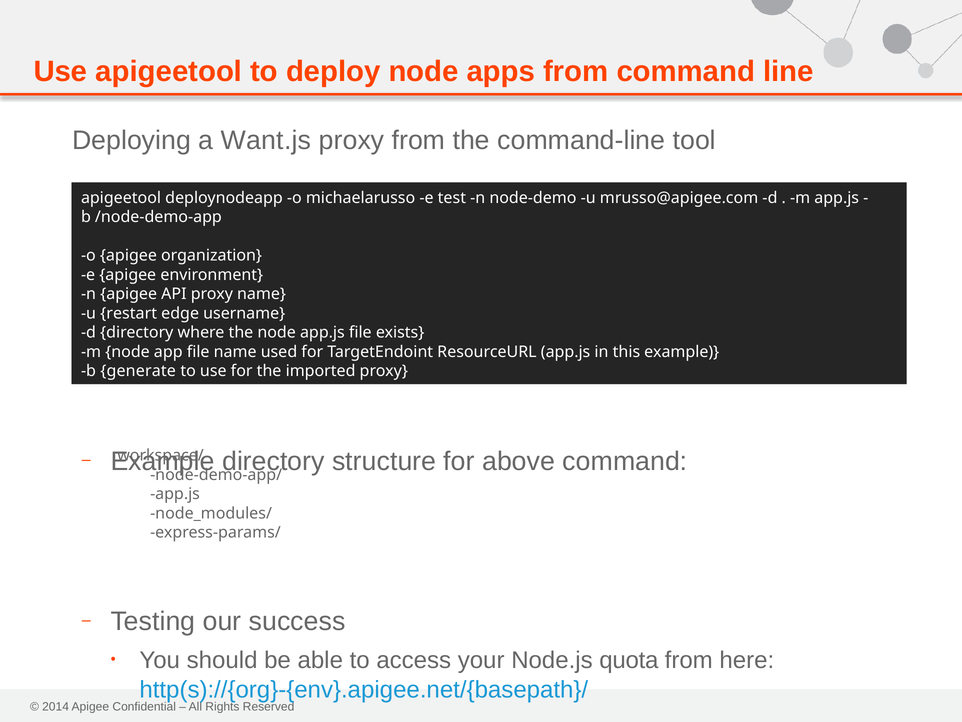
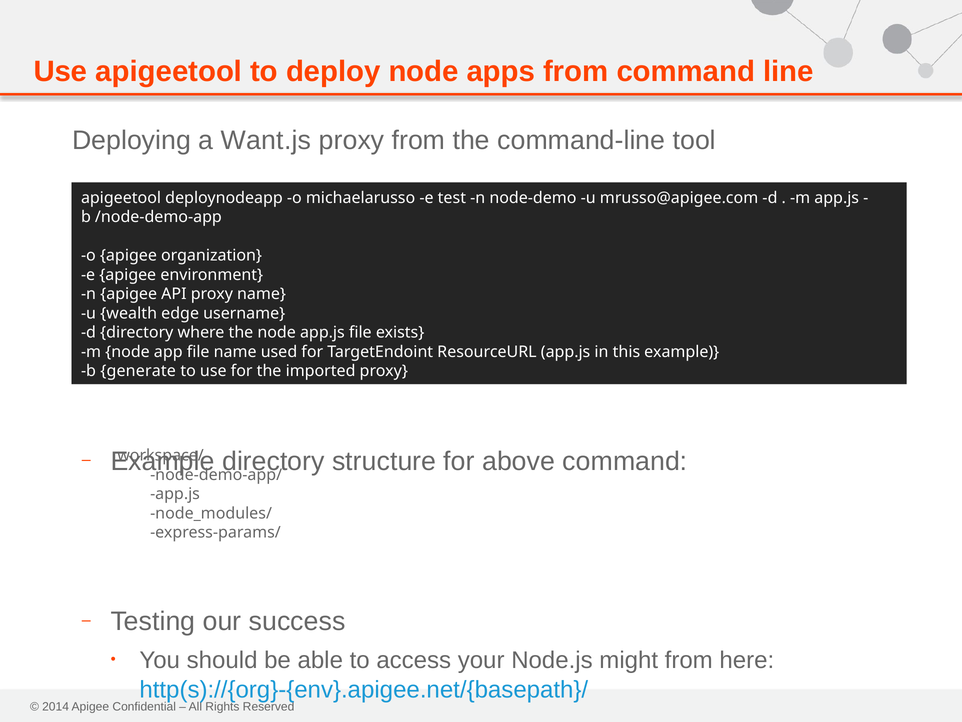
restart: restart -> wealth
quota: quota -> might
